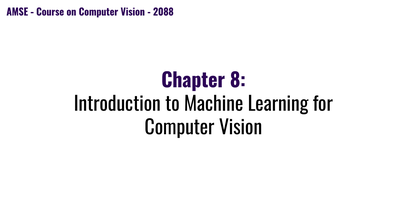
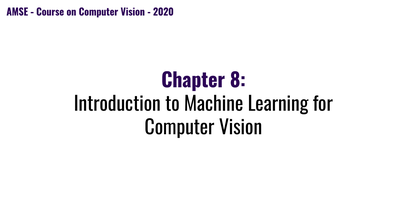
2088: 2088 -> 2020
